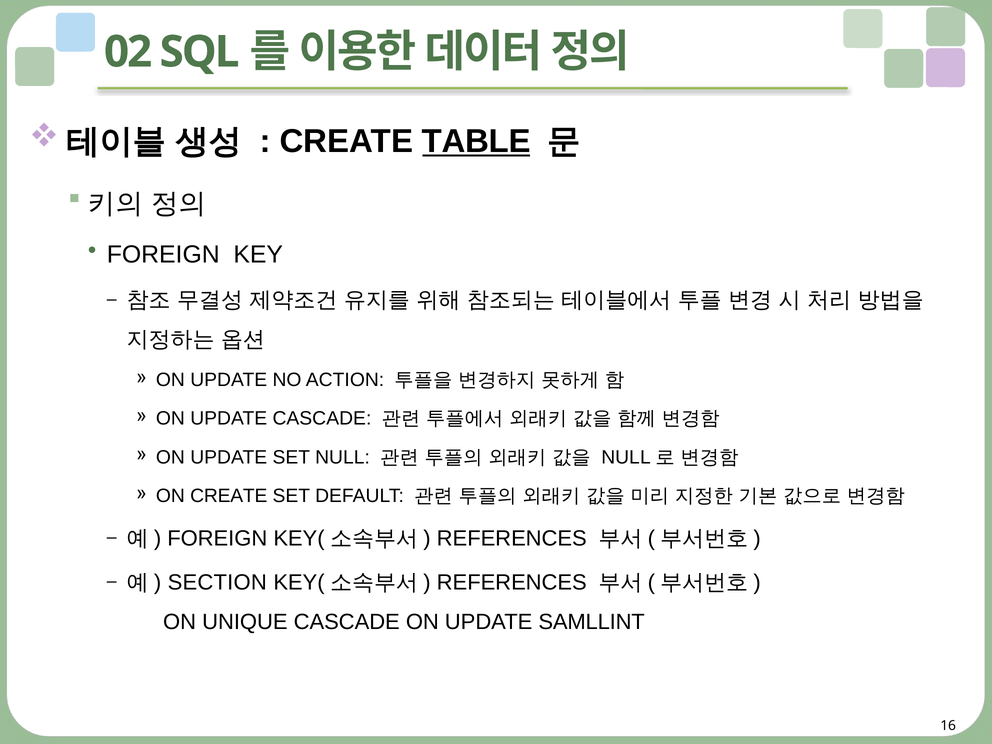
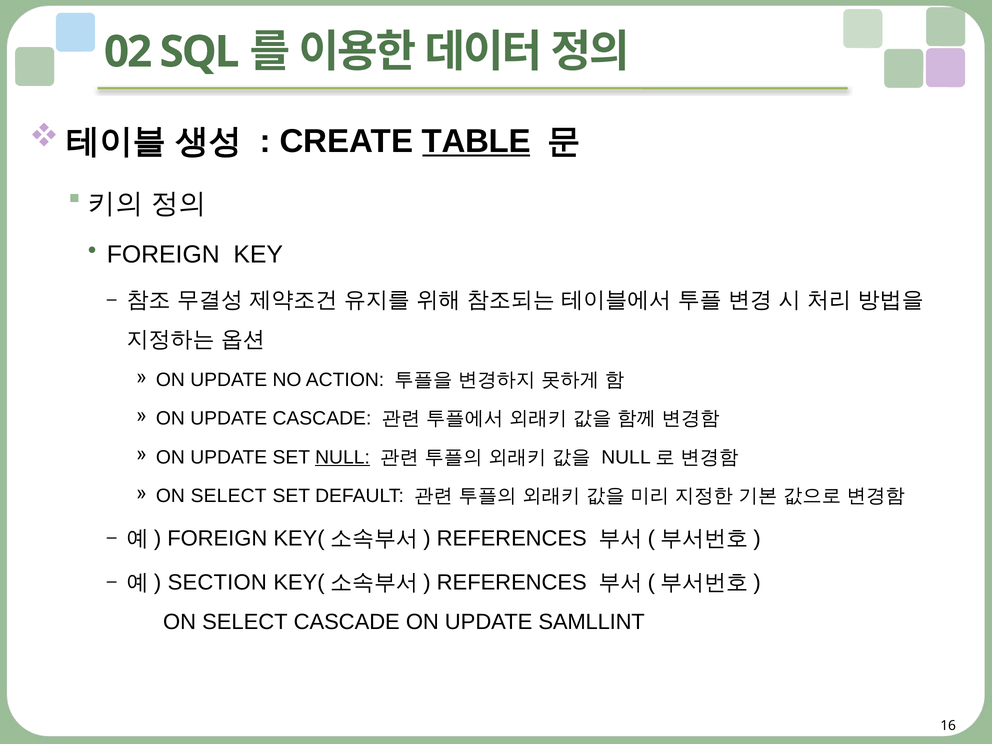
NULL underline: none -> present
CREATE at (229, 496): CREATE -> SELECT
UNIQUE at (245, 622): UNIQUE -> SELECT
